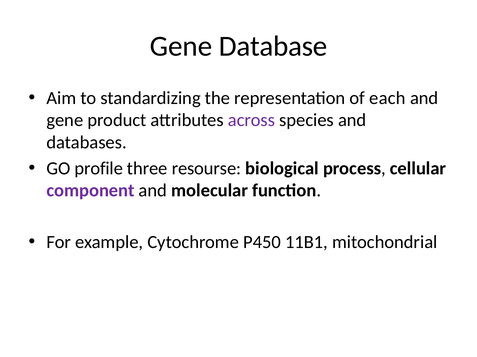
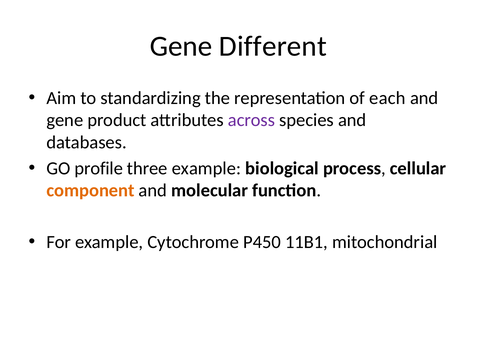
Database: Database -> Different
three resourse: resourse -> example
component colour: purple -> orange
